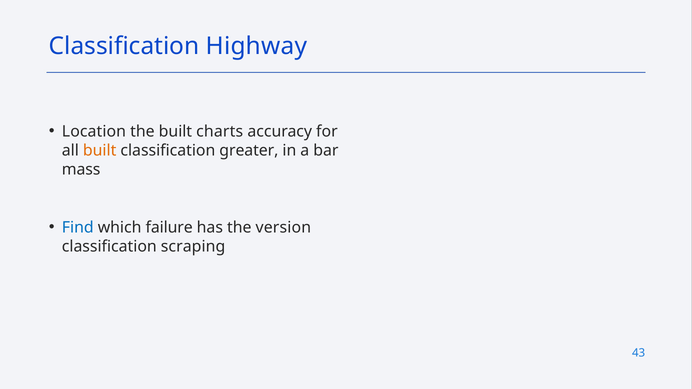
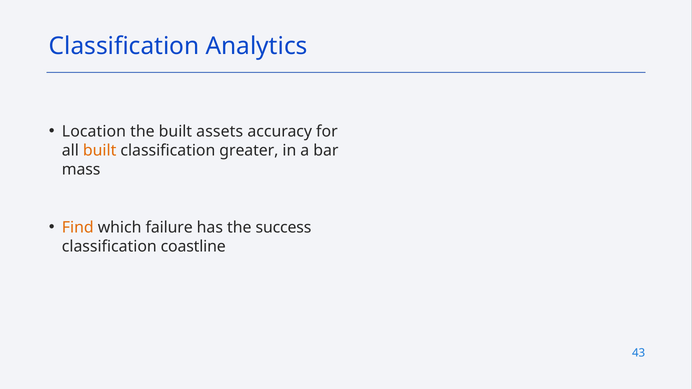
Highway: Highway -> Analytics
charts: charts -> assets
Find colour: blue -> orange
version: version -> success
scraping: scraping -> coastline
